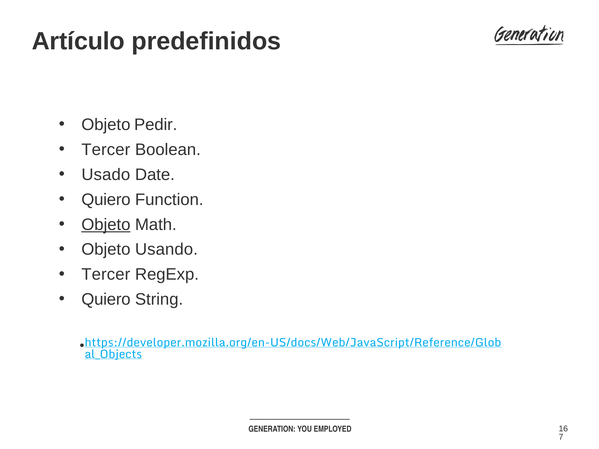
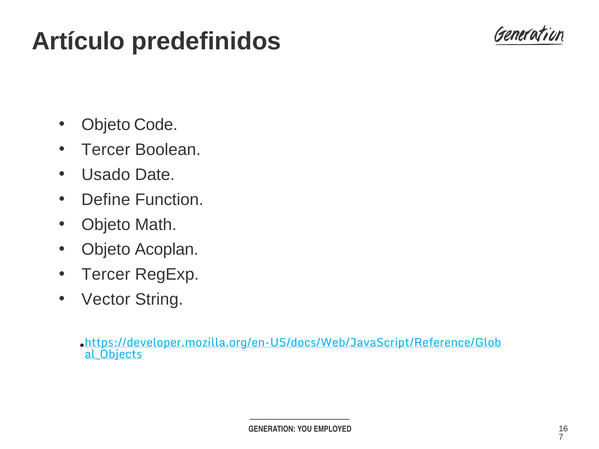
Pedir: Pedir -> Code
Quiero at (106, 200): Quiero -> Define
Objeto at (106, 225) underline: present -> none
Usando: Usando -> Acoplan
Quiero at (106, 300): Quiero -> Vector
